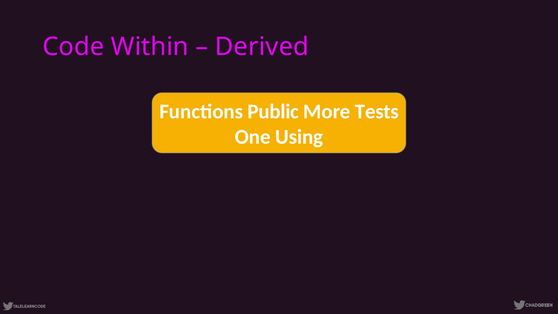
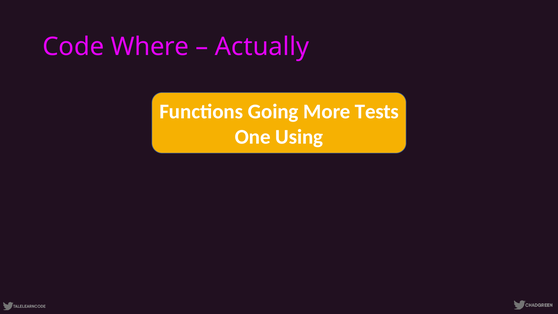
Within: Within -> Where
Derived: Derived -> Actually
Public: Public -> Going
